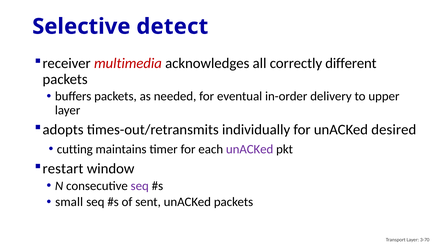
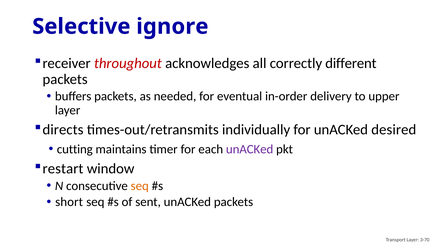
detect: detect -> ignore
multimedia: multimedia -> throughout
adopts: adopts -> directs
seq at (140, 186) colour: purple -> orange
small: small -> short
